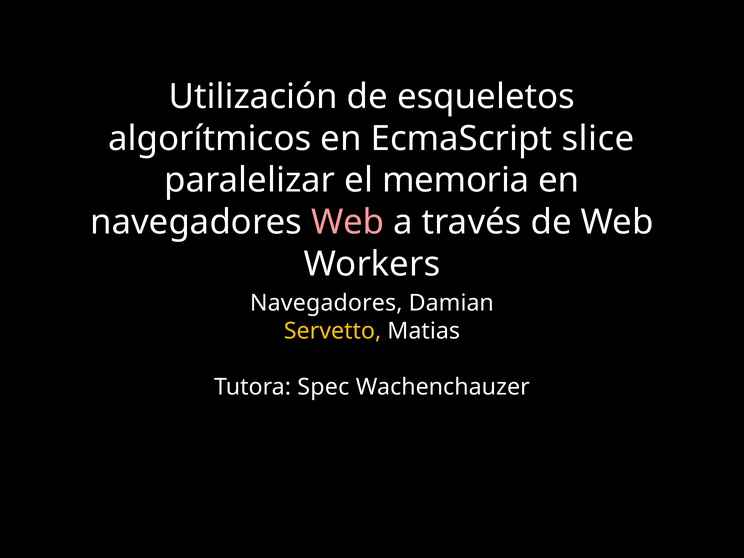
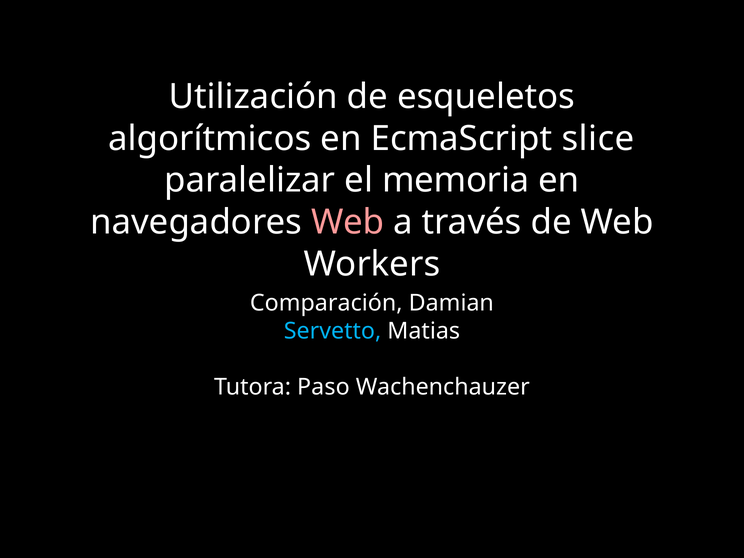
Navegadores at (326, 303): Navegadores -> Comparación
Servetto colour: yellow -> light blue
Spec: Spec -> Paso
